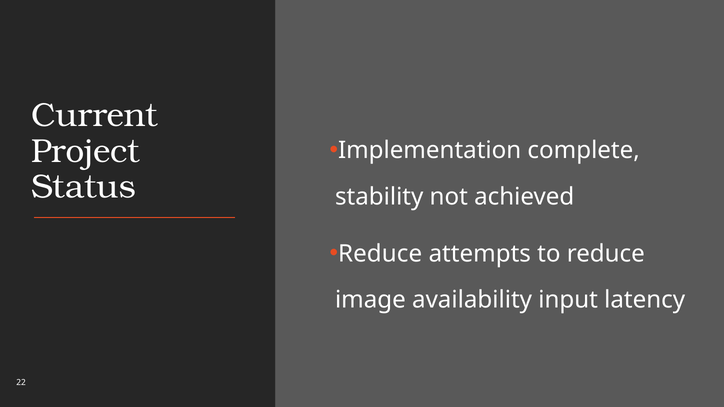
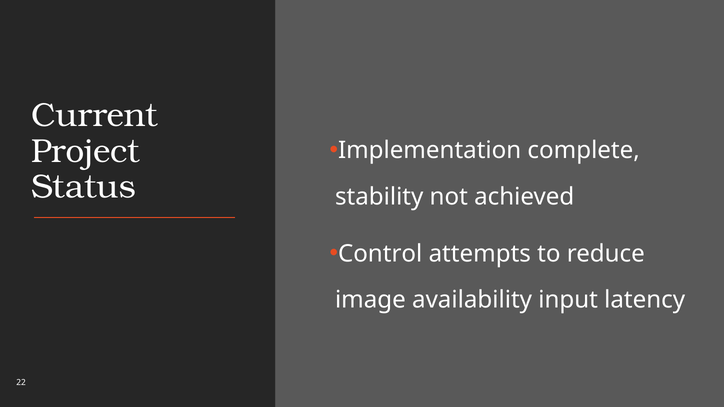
Reduce at (380, 254): Reduce -> Control
